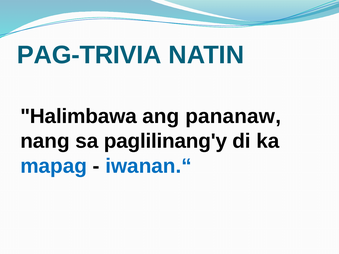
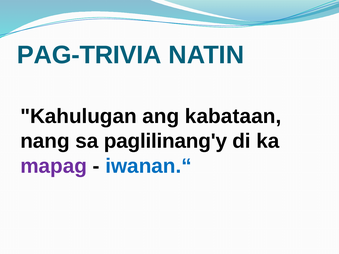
Halimbawa: Halimbawa -> Kahulugan
pananaw: pananaw -> kabataan
mapag colour: blue -> purple
